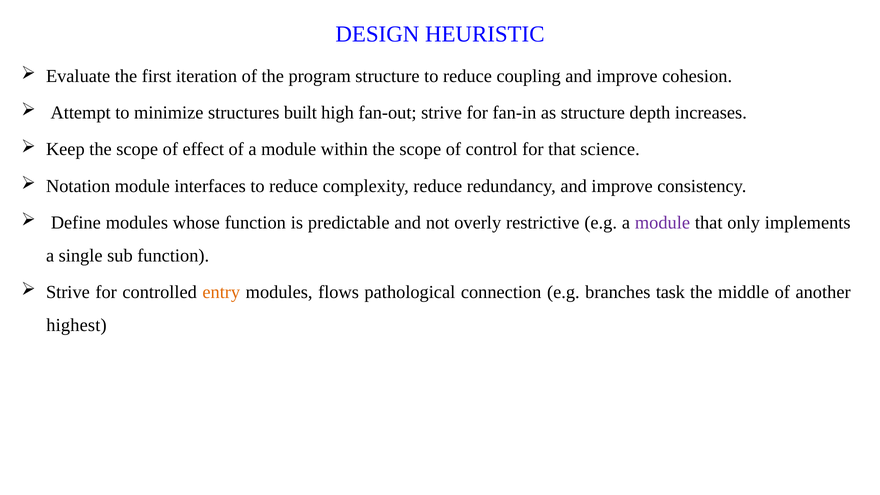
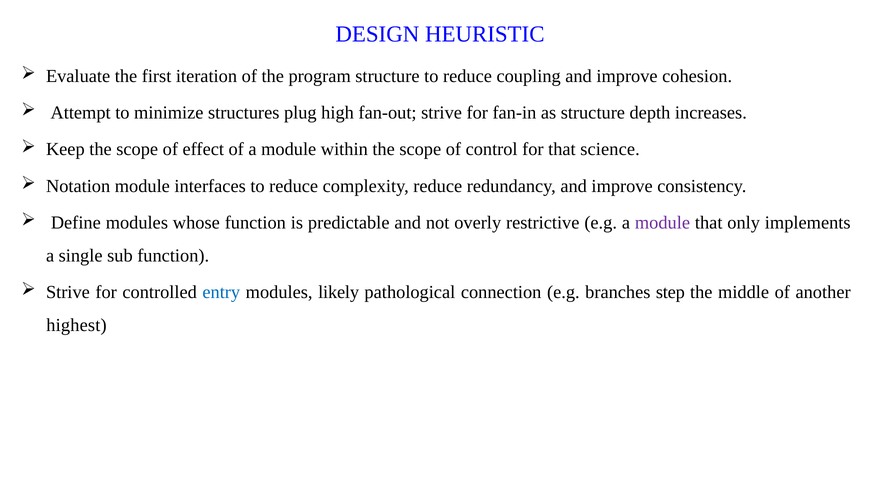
built: built -> plug
entry colour: orange -> blue
flows: flows -> likely
task: task -> step
